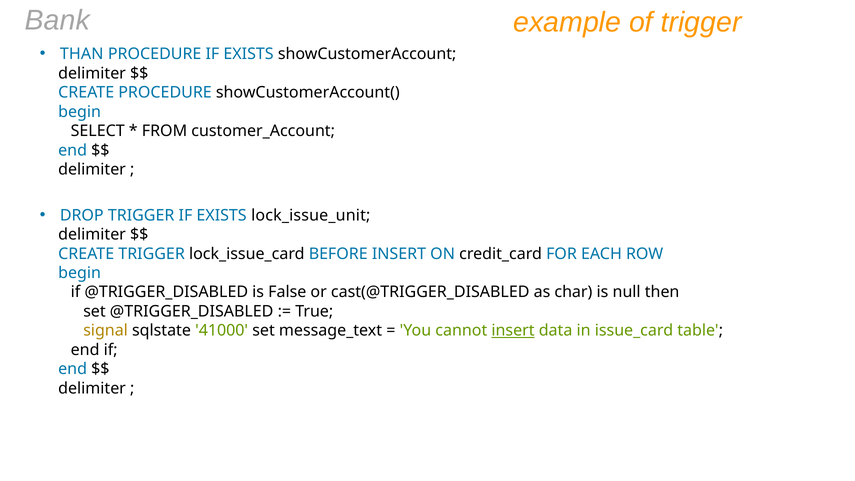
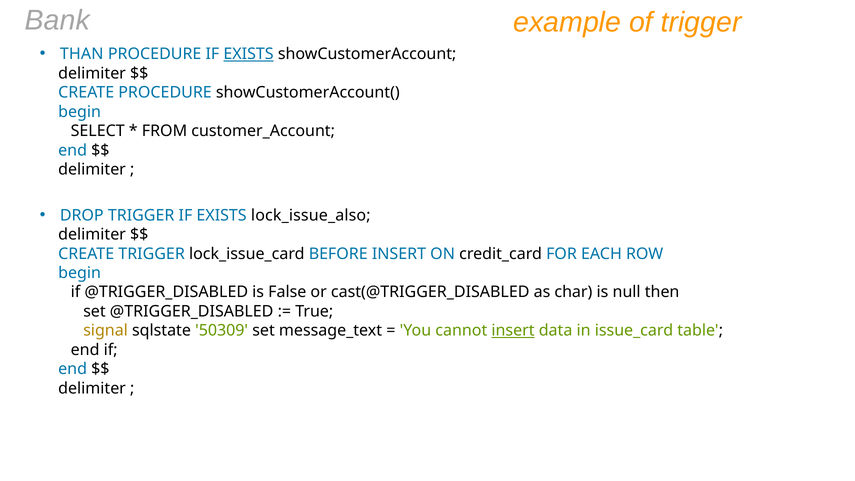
EXISTS at (249, 54) underline: none -> present
lock_issue_unit: lock_issue_unit -> lock_issue_also
41000: 41000 -> 50309
